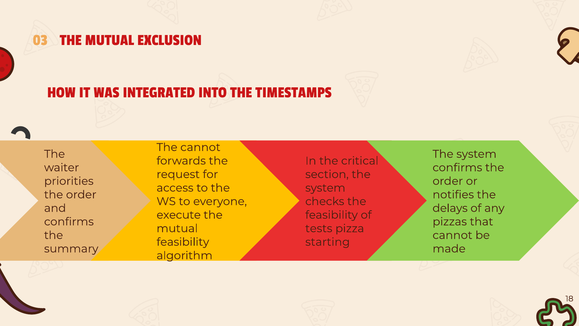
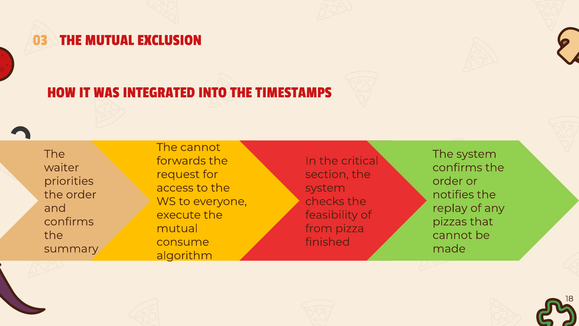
delays: delays -> replay
tests: tests -> from
feasibility at (183, 242): feasibility -> consume
starting: starting -> finished
